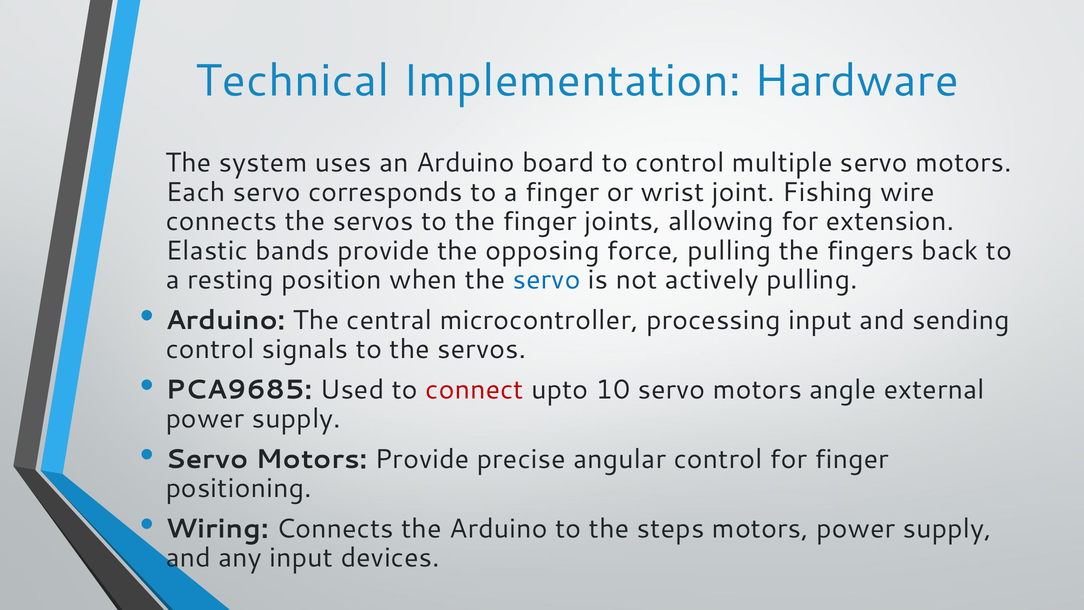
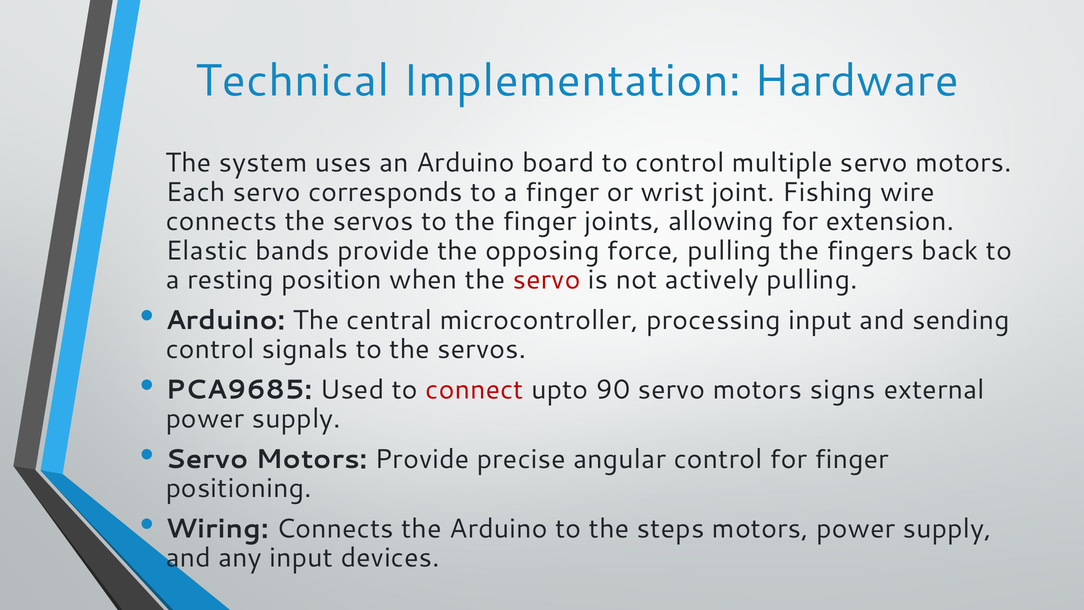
servo at (547, 280) colour: blue -> red
10: 10 -> 90
angle: angle -> signs
